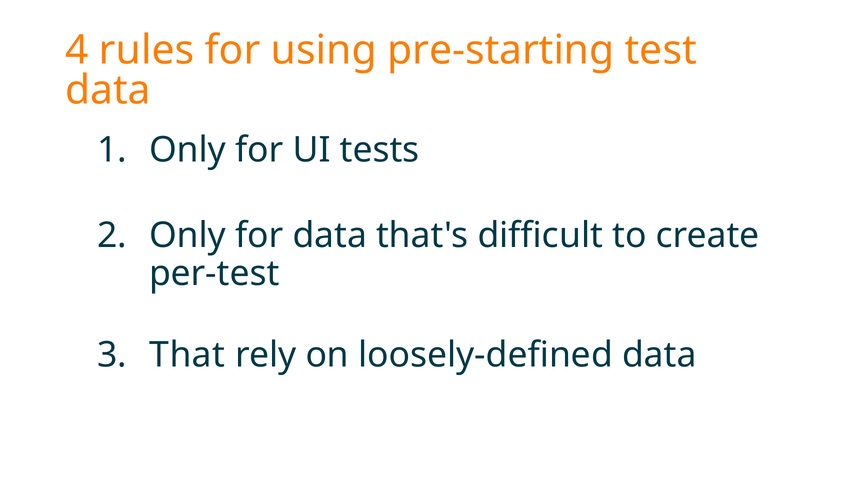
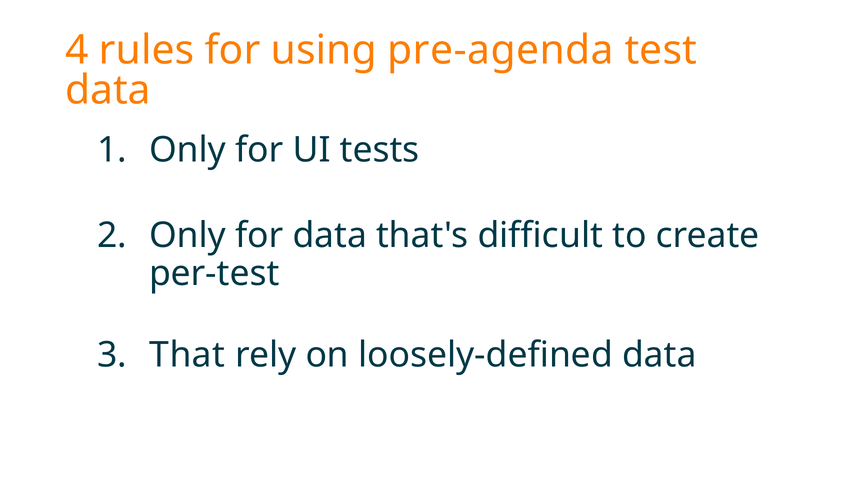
pre-starting: pre-starting -> pre-agenda
